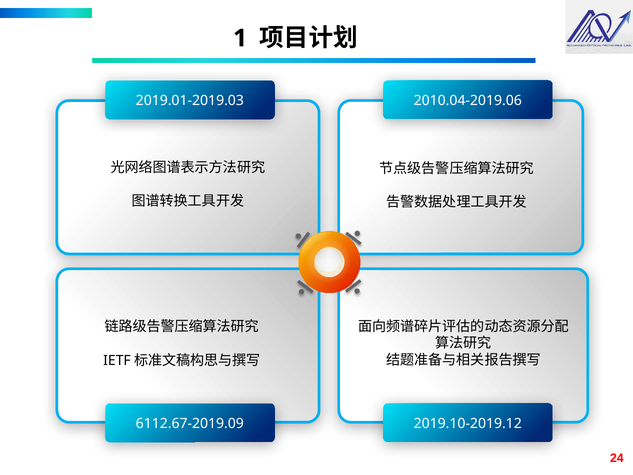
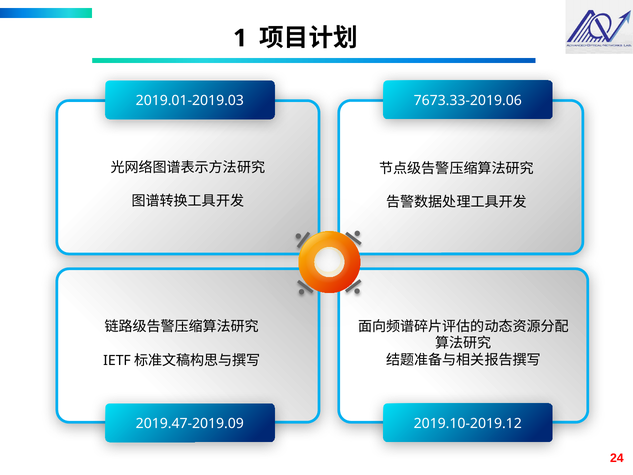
2010.04-2019.06: 2010.04-2019.06 -> 7673.33-2019.06
6112.67-2019.09: 6112.67-2019.09 -> 2019.47-2019.09
